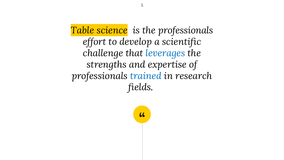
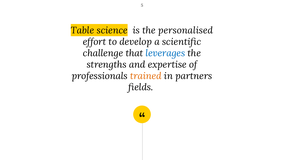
the professionals: professionals -> personalised
trained colour: blue -> orange
research: research -> partners
